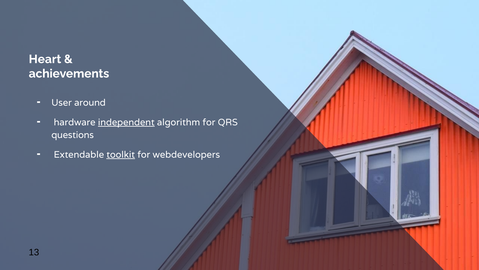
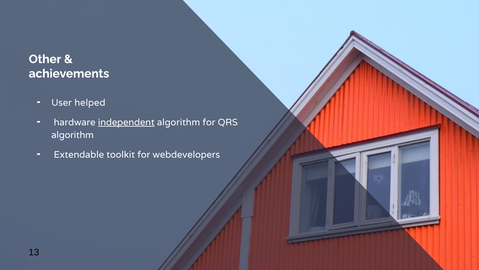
Heart: Heart -> Other
around: around -> helped
questions at (73, 135): questions -> algorithm
toolkit underline: present -> none
